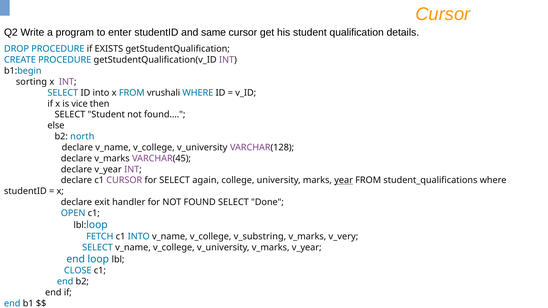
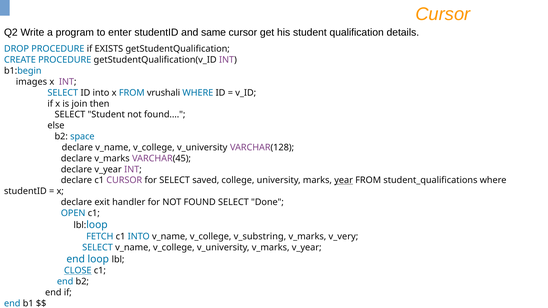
sorting: sorting -> images
vice: vice -> join
north: north -> space
again: again -> saved
CLOSE underline: none -> present
